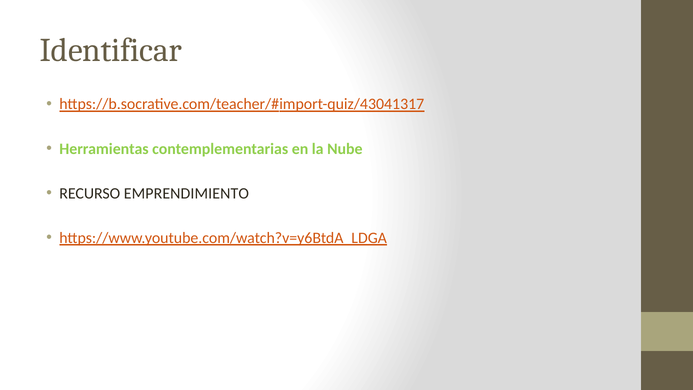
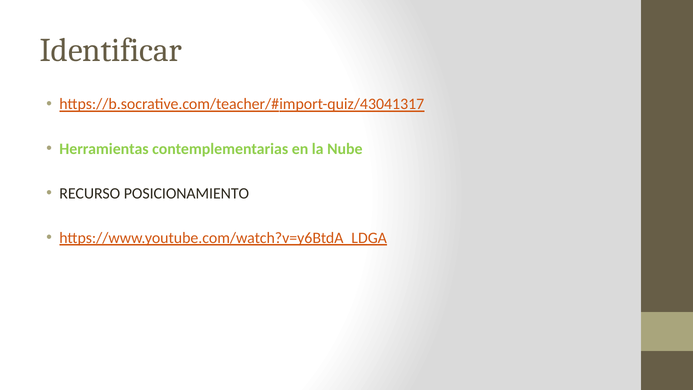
EMPRENDIMIENTO: EMPRENDIMIENTO -> POSICIONAMIENTO
